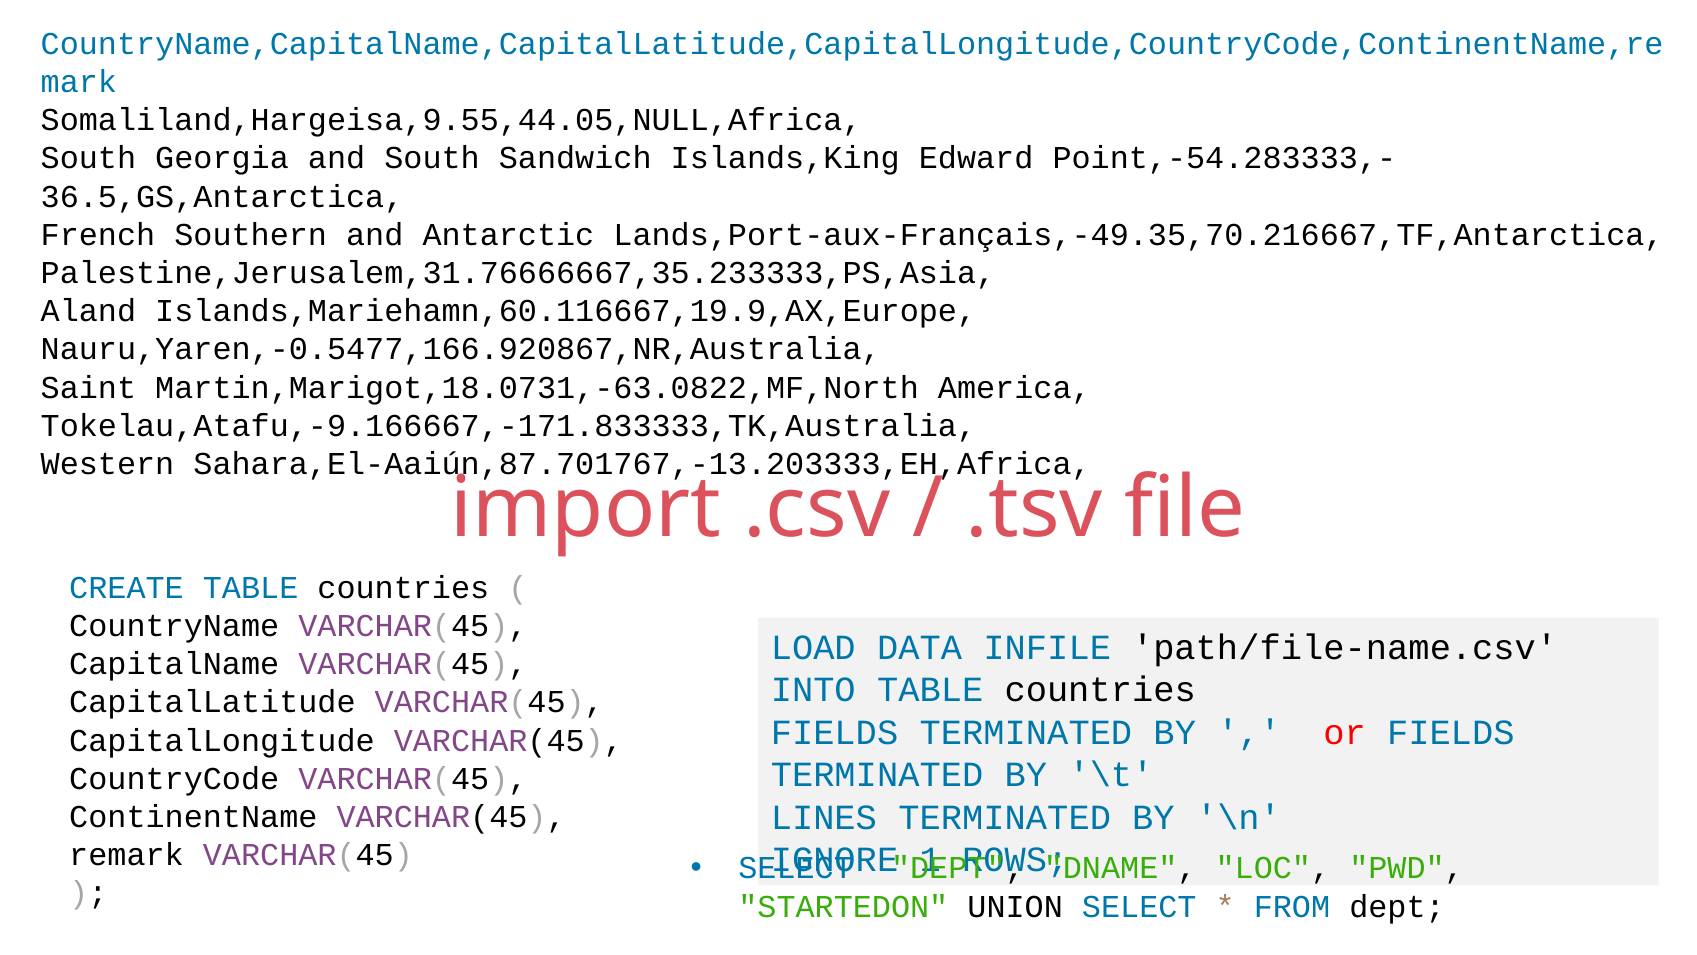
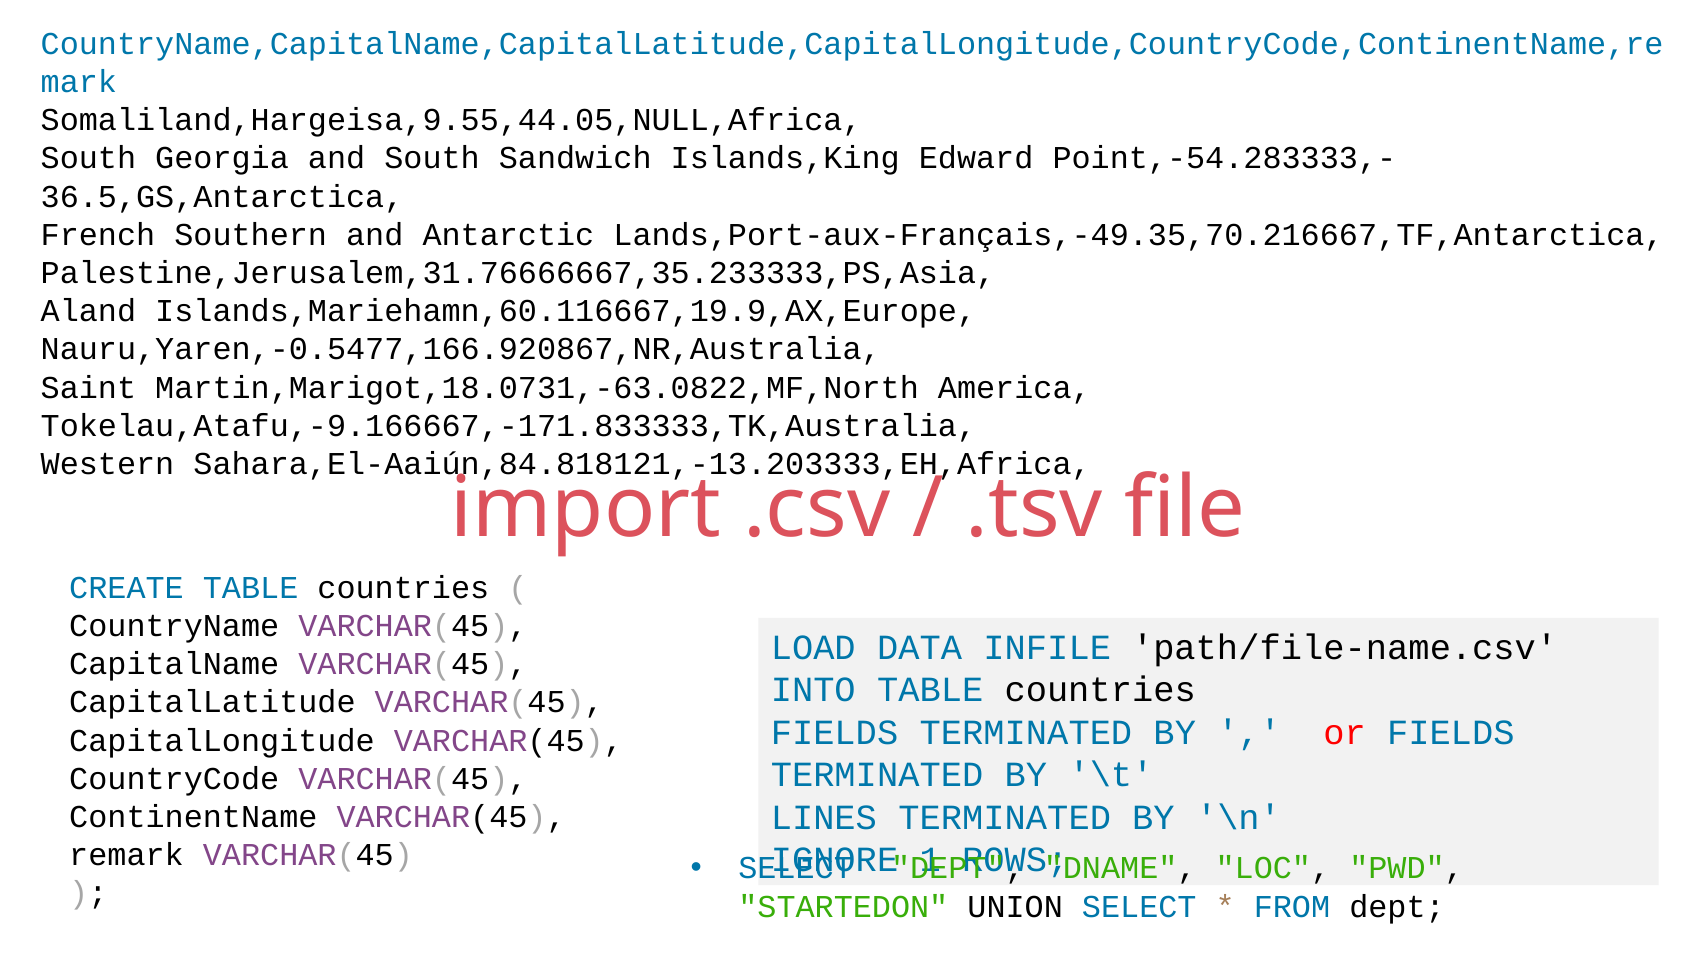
Sahara,El-Aaiún,87.701767,-13.203333,EH,Africa: Sahara,El-Aaiún,87.701767,-13.203333,EH,Africa -> Sahara,El-Aaiún,84.818121,-13.203333,EH,Africa
